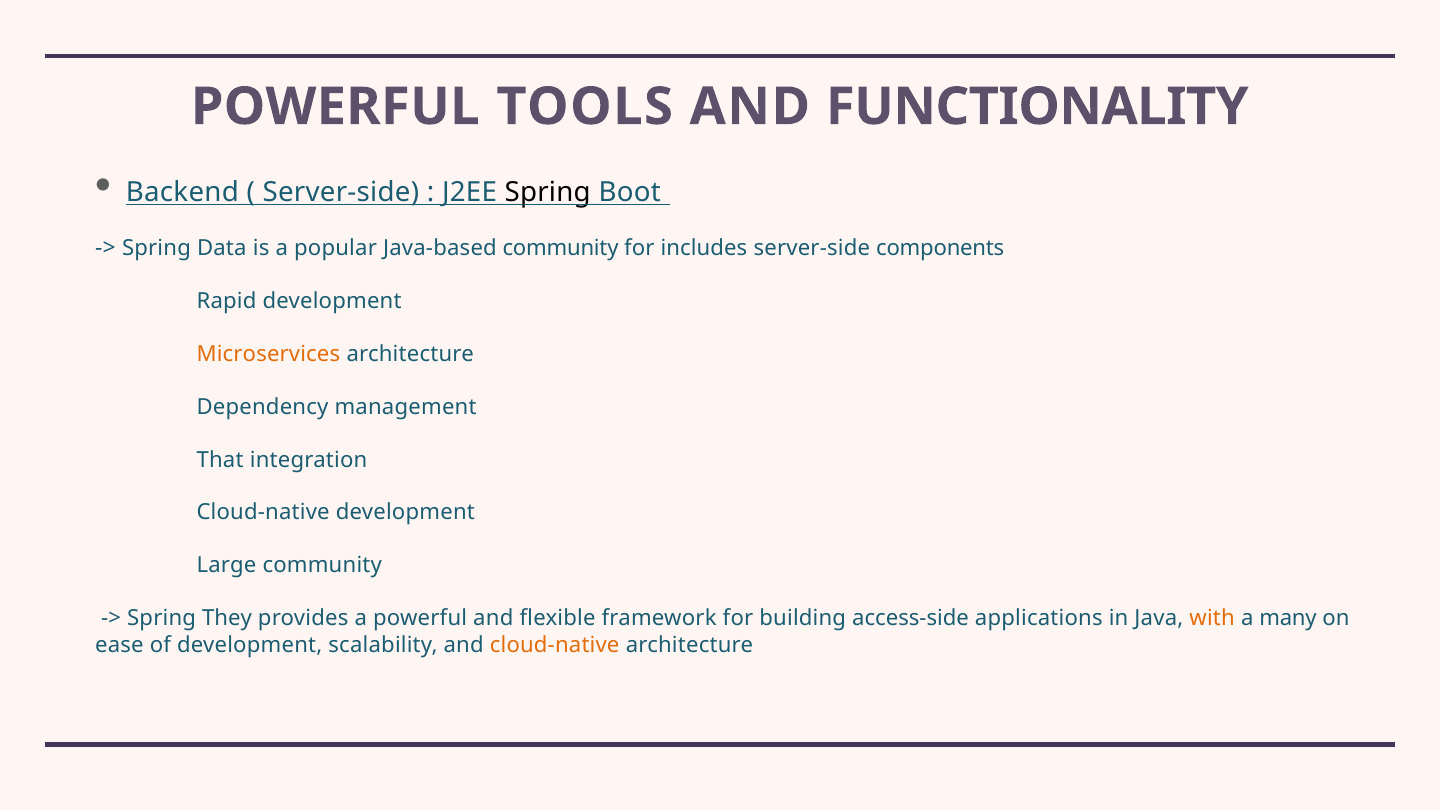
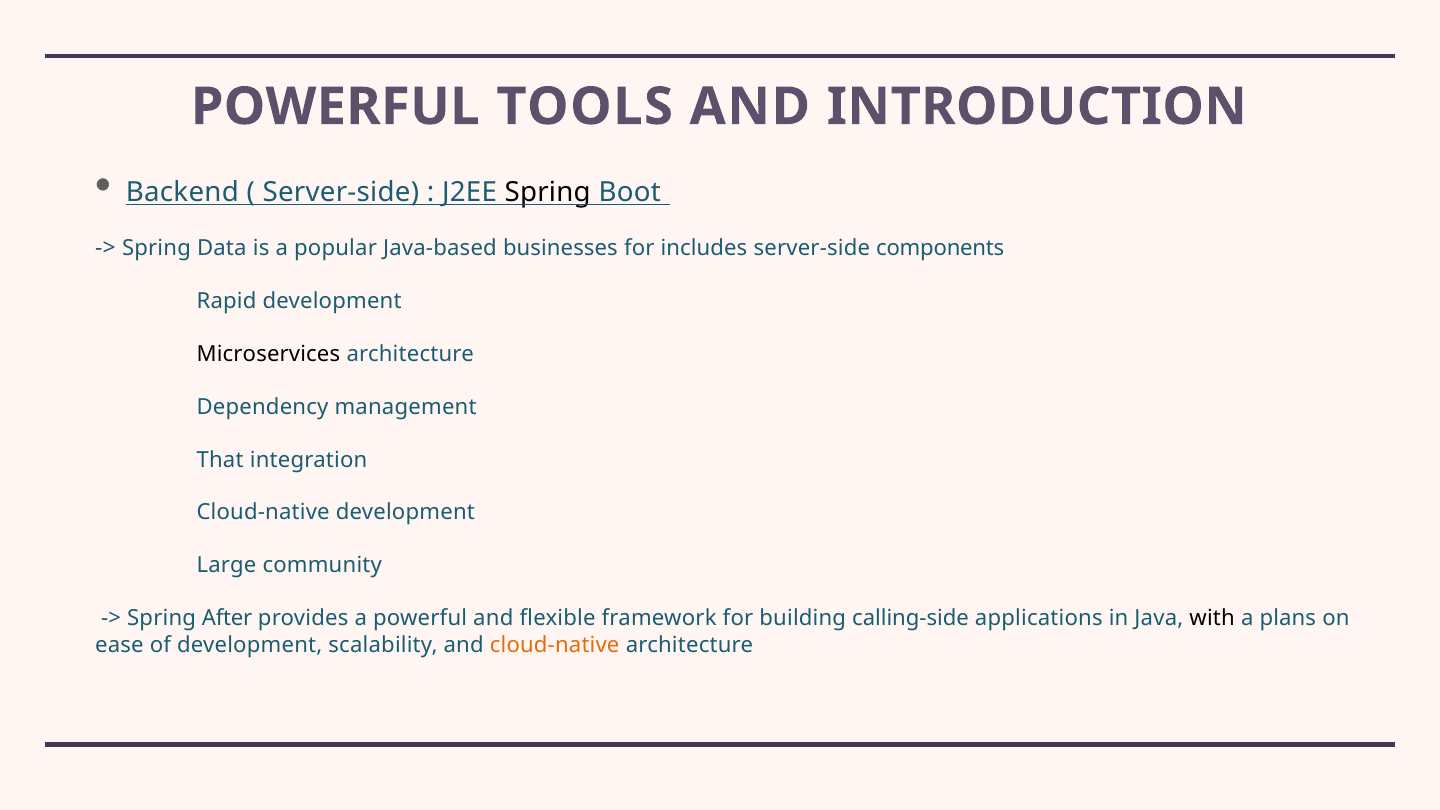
FUNCTIONALITY: FUNCTIONALITY -> INTRODUCTION
Java-based community: community -> businesses
Microservices colour: orange -> black
They: They -> After
access-side: access-side -> calling-side
with colour: orange -> black
many: many -> plans
